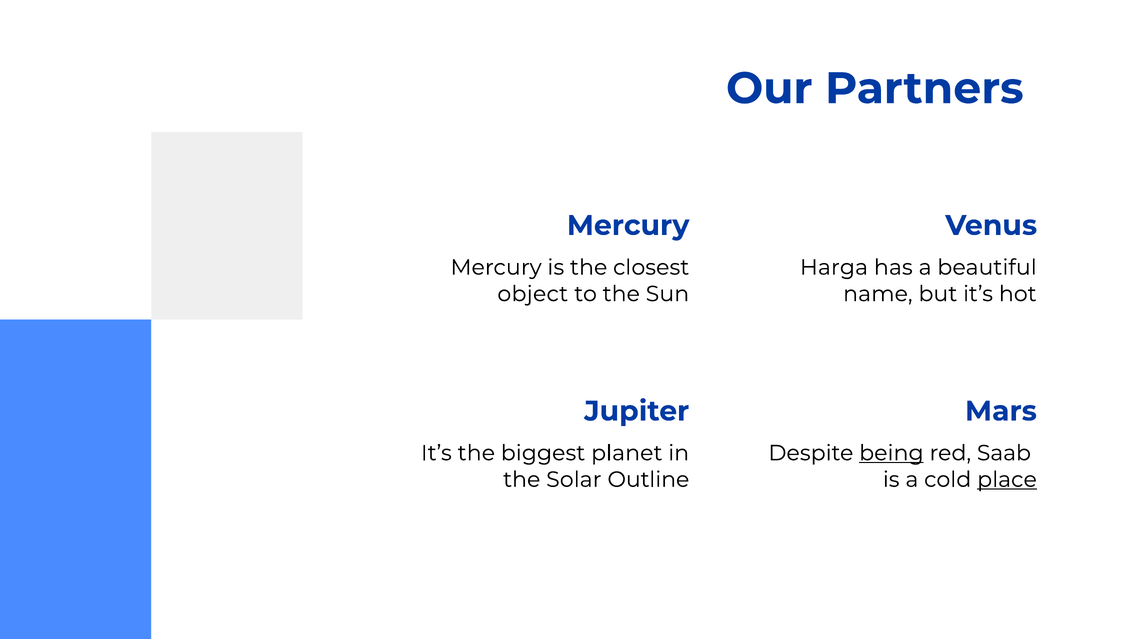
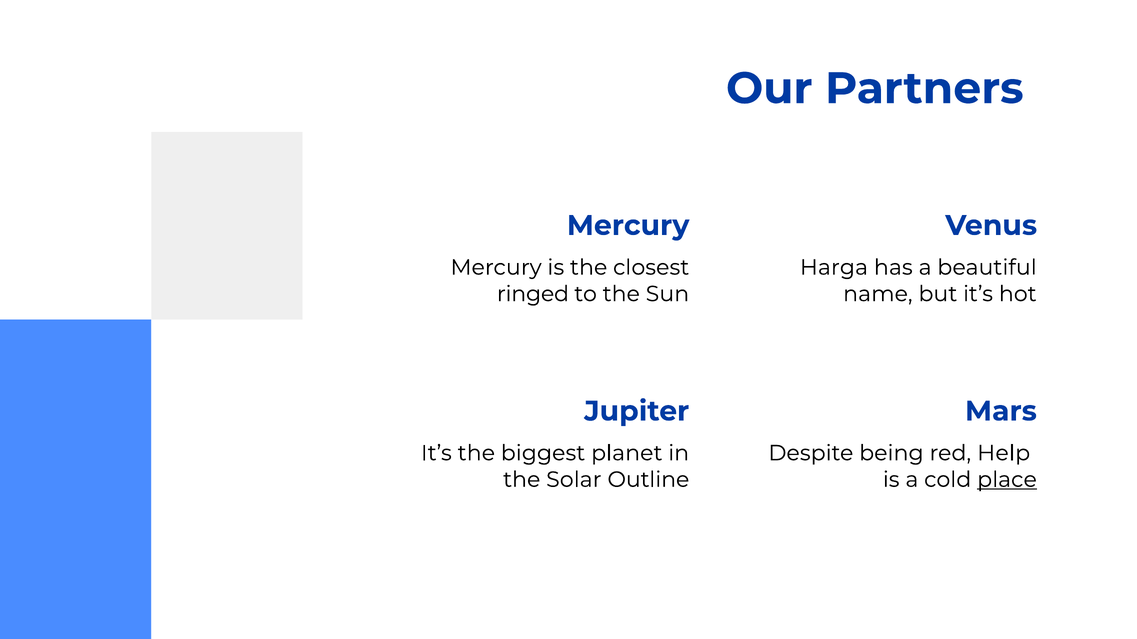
object: object -> ringed
being underline: present -> none
Saab: Saab -> Help
